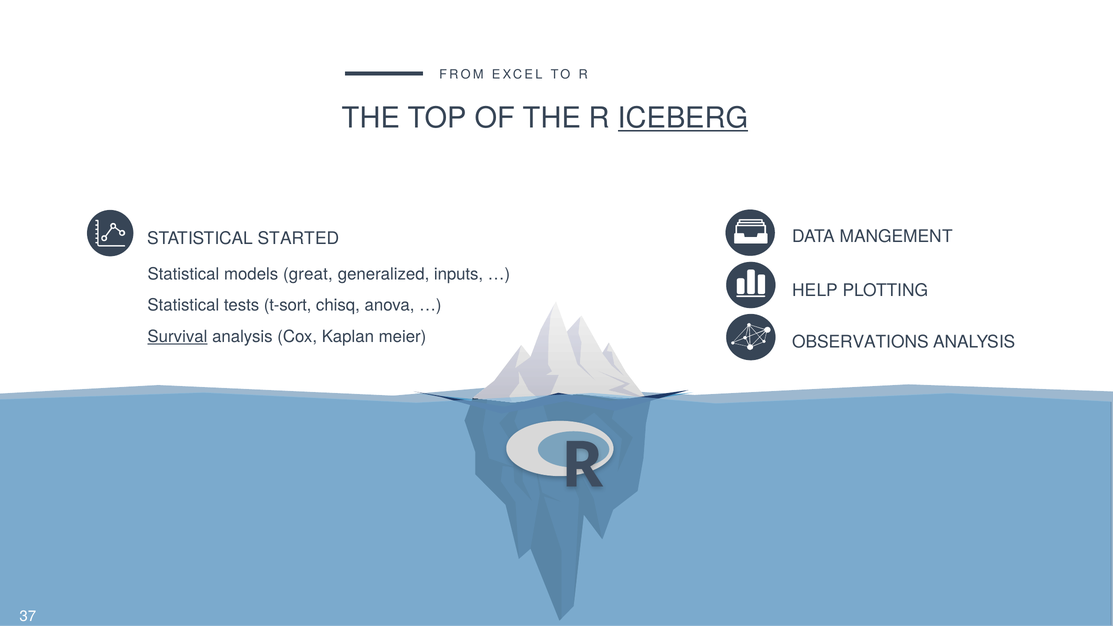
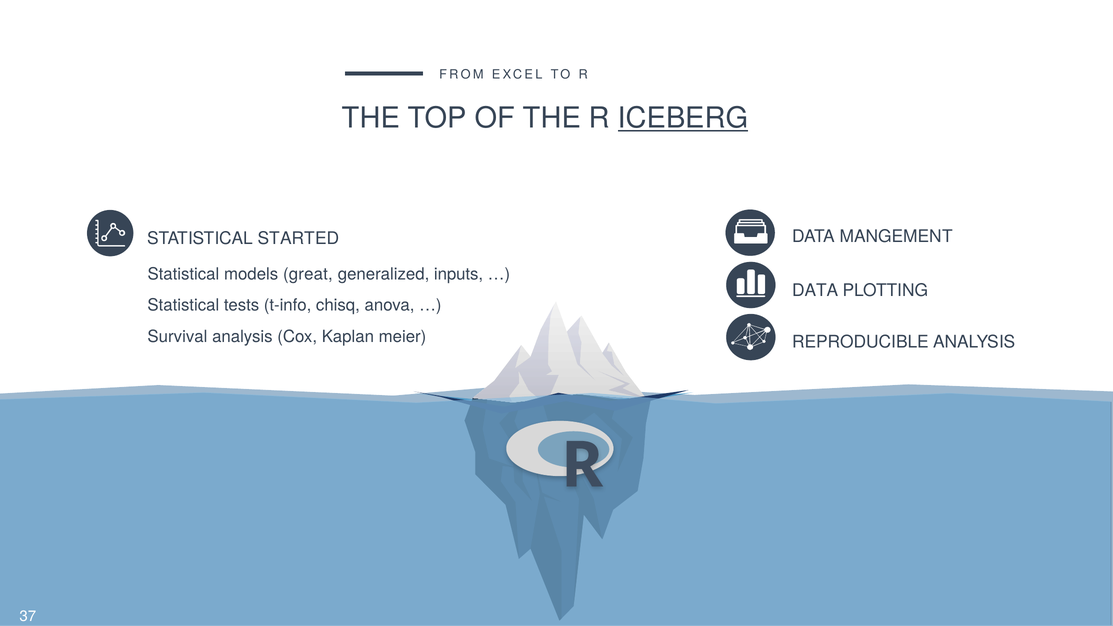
HELP at (815, 291): HELP -> DATA
t-sort: t-sort -> t-info
Survival underline: present -> none
OBSERVATIONS: OBSERVATIONS -> REPRODUCIBLE
